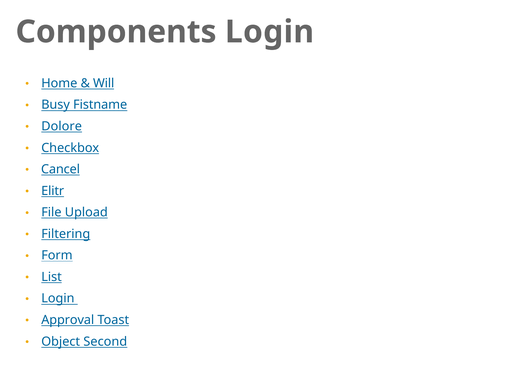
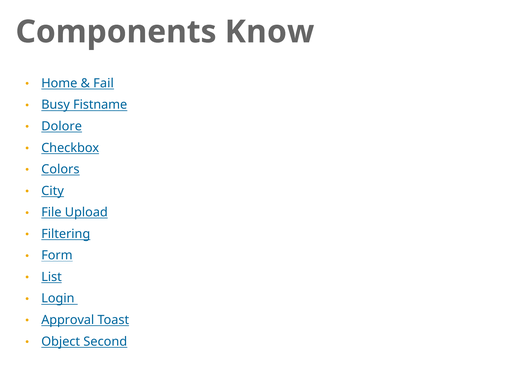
Components Login: Login -> Know
Will: Will -> Fail
Cancel: Cancel -> Colors
Elitr: Elitr -> City
